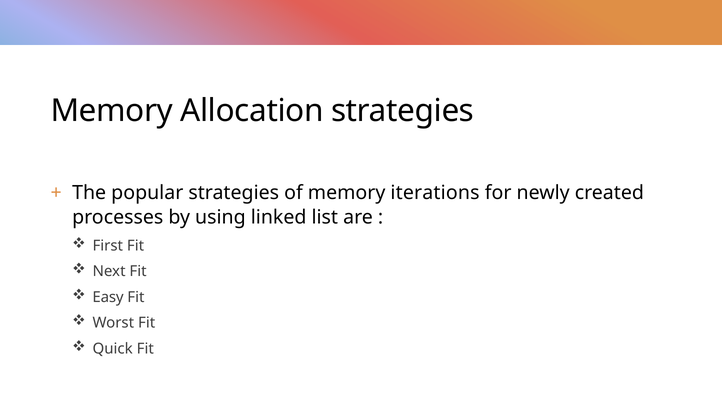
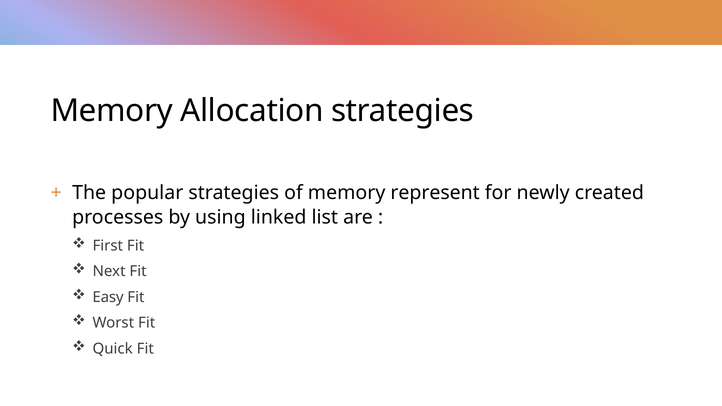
iterations: iterations -> represent
